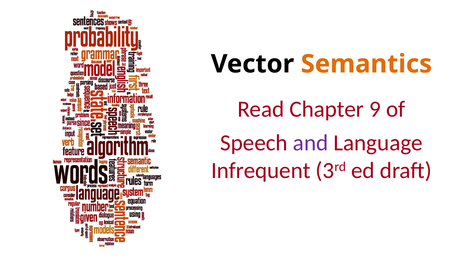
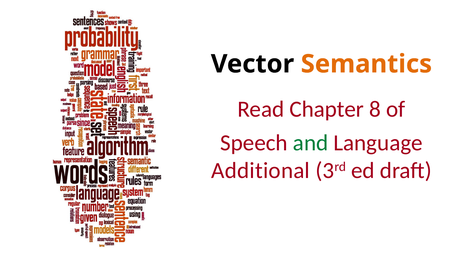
9: 9 -> 8
and colour: purple -> green
Infrequent: Infrequent -> Additional
